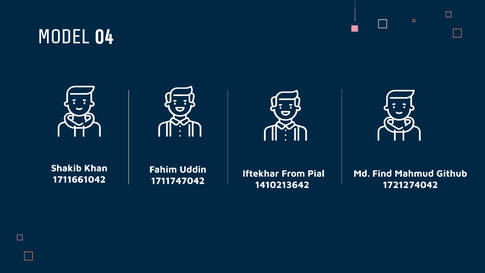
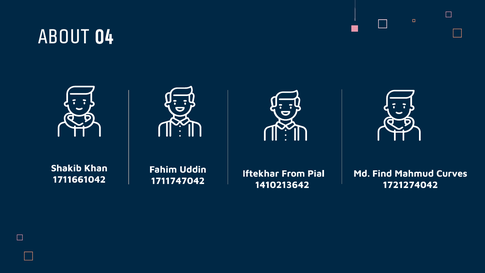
MODEL: MODEL -> ABOUT
Github: Github -> Curves
